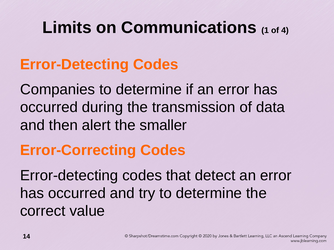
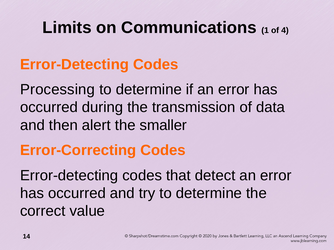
Companies: Companies -> Processing
